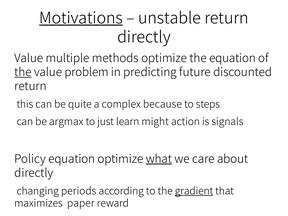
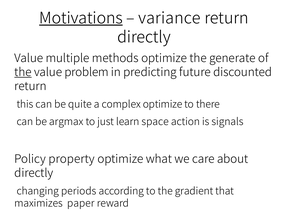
unstable: unstable -> variance
the equation: equation -> generate
complex because: because -> optimize
steps: steps -> there
might: might -> space
Policy equation: equation -> property
what underline: present -> none
gradient underline: present -> none
